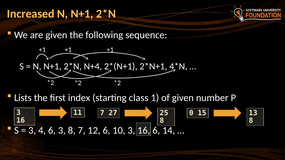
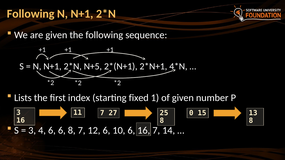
Increased at (31, 14): Increased -> Following
N+4: N+4 -> N+5
class: class -> fixed
6 3: 3 -> 6
10 3: 3 -> 6
6 at (156, 131): 6 -> 7
